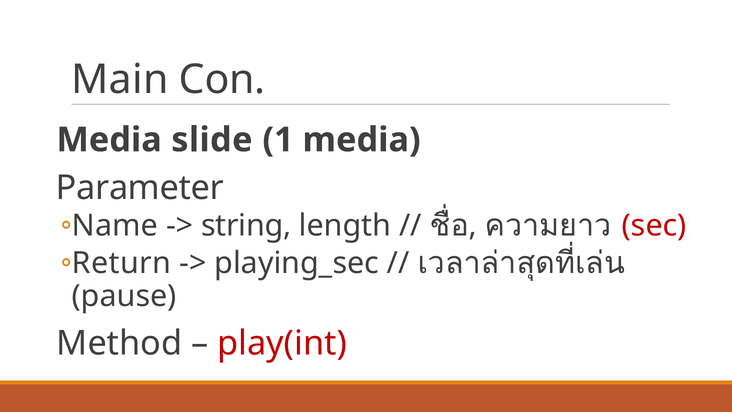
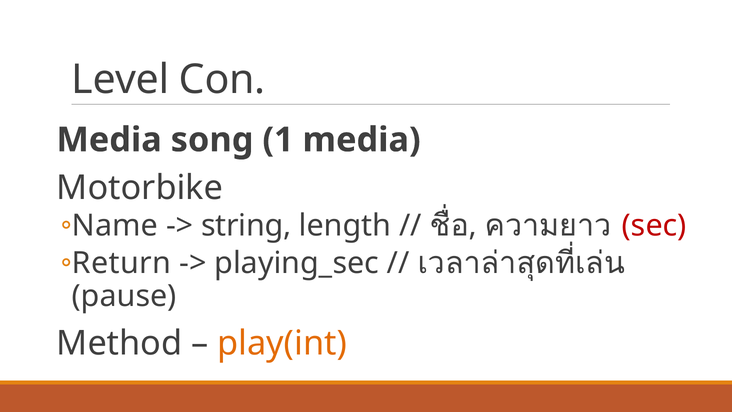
Main: Main -> Level
slide: slide -> song
Parameter: Parameter -> Motorbike
play(int colour: red -> orange
